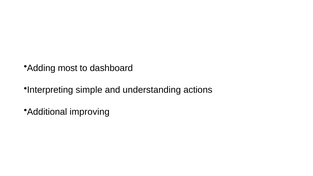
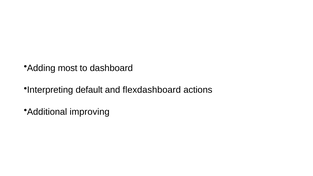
simple: simple -> default
understanding: understanding -> flexdashboard
